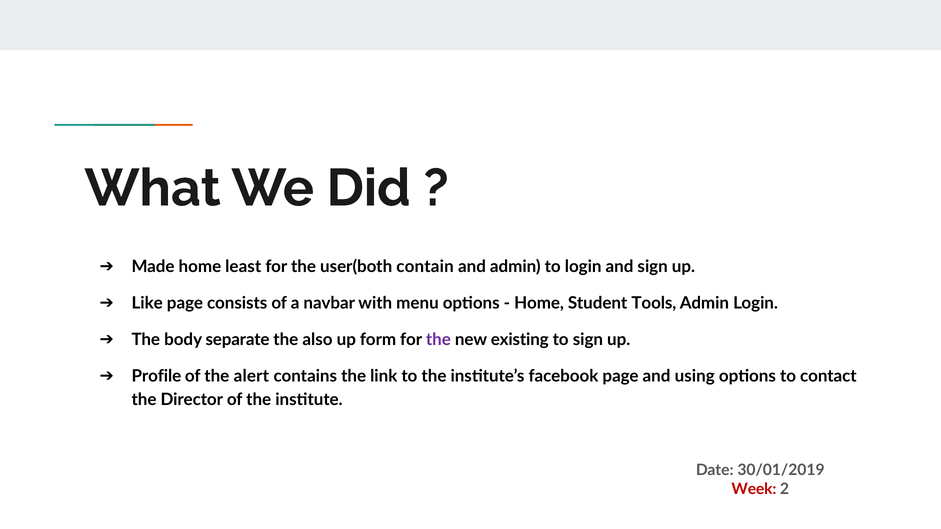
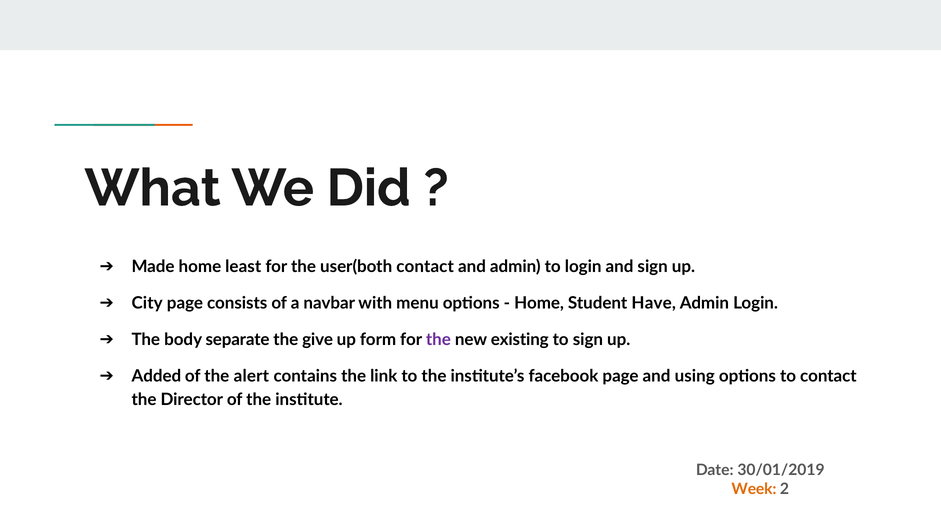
user(both contain: contain -> contact
Like: Like -> City
Tools: Tools -> Have
also: also -> give
Profile: Profile -> Added
Week colour: red -> orange
